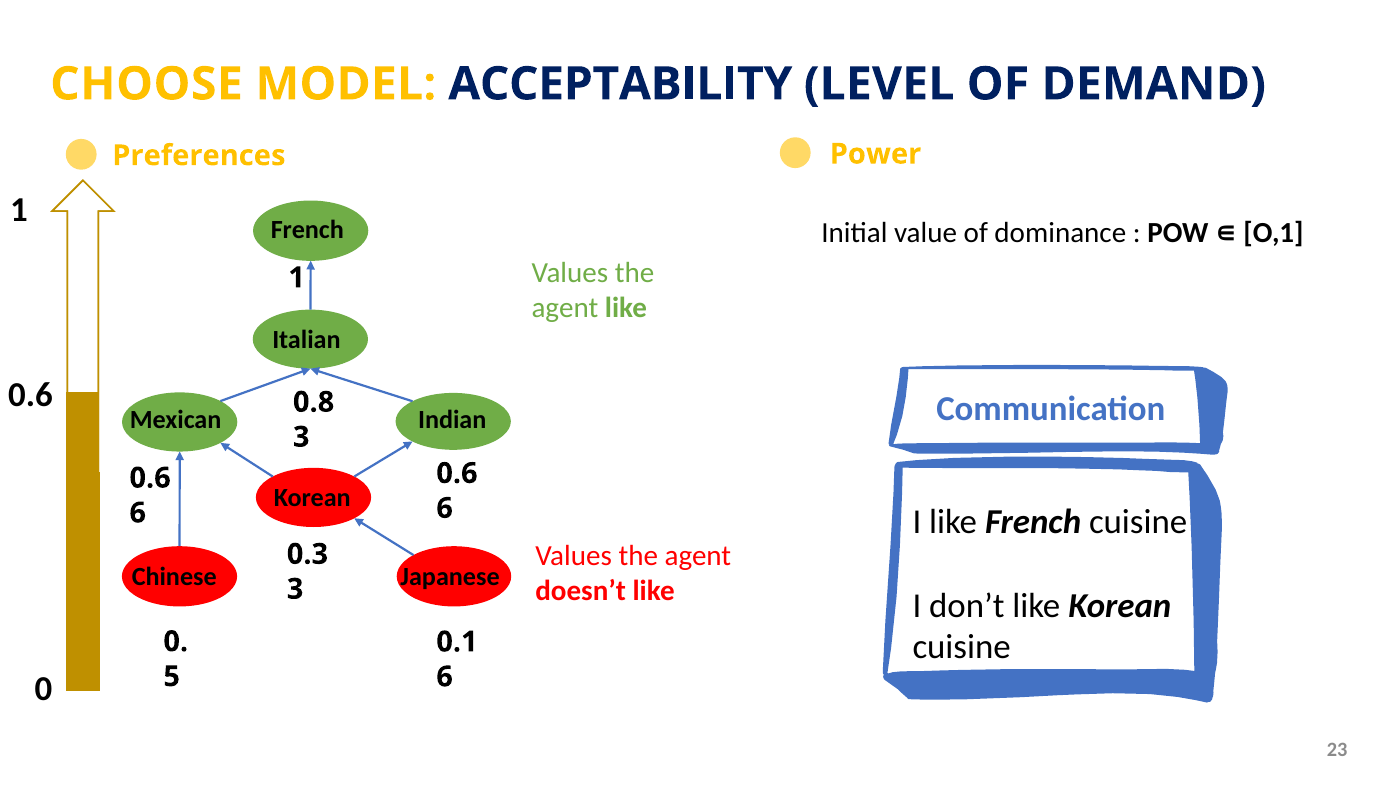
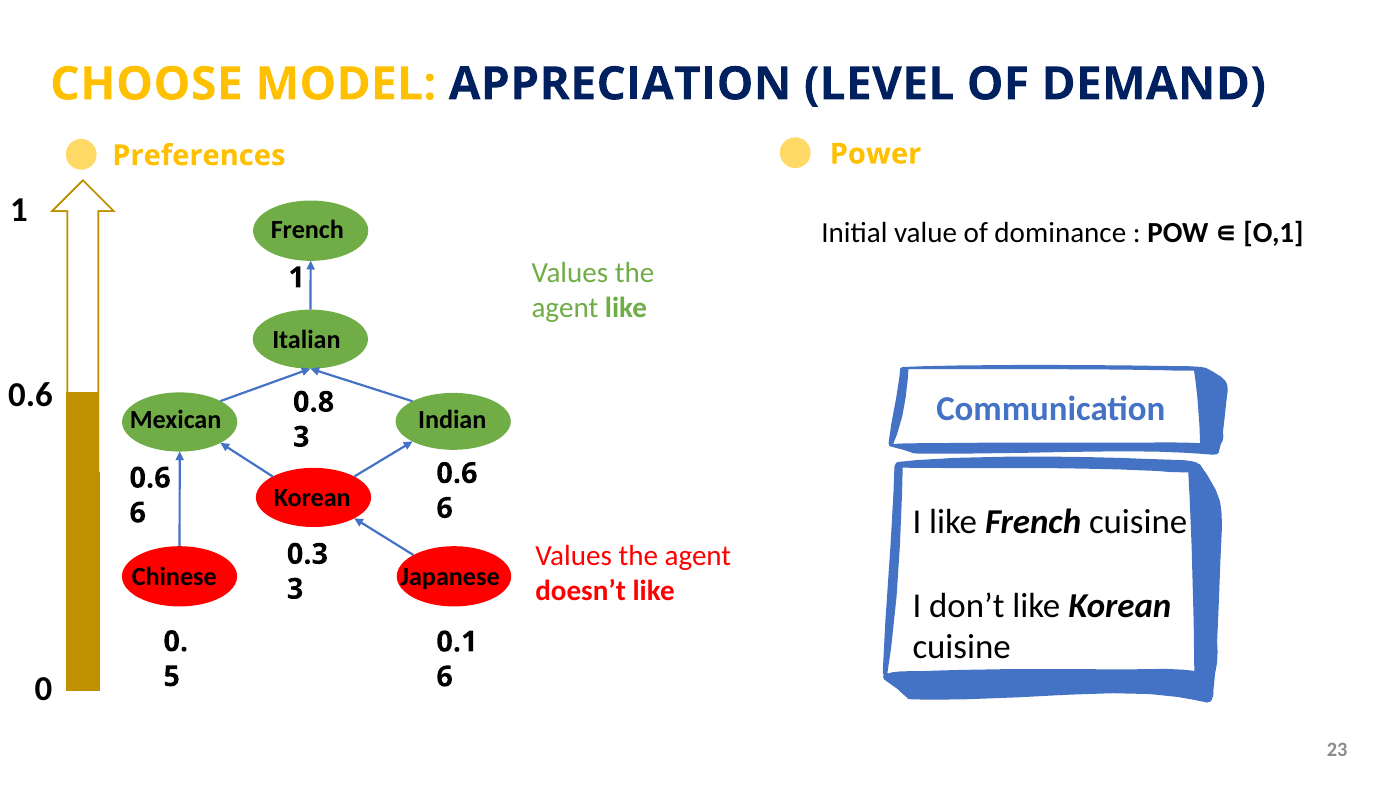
ACCEPTABILITY: ACCEPTABILITY -> APPRECIATION
